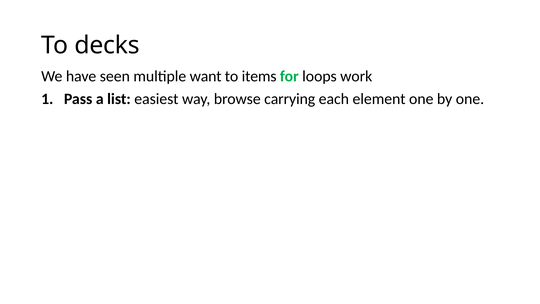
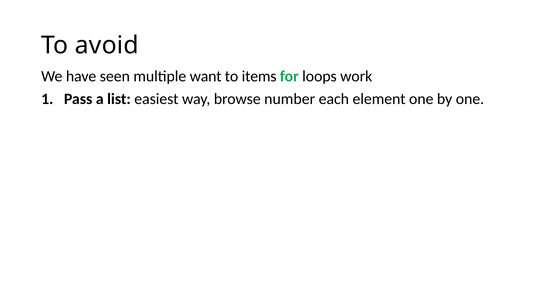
decks: decks -> avoid
carrying: carrying -> number
